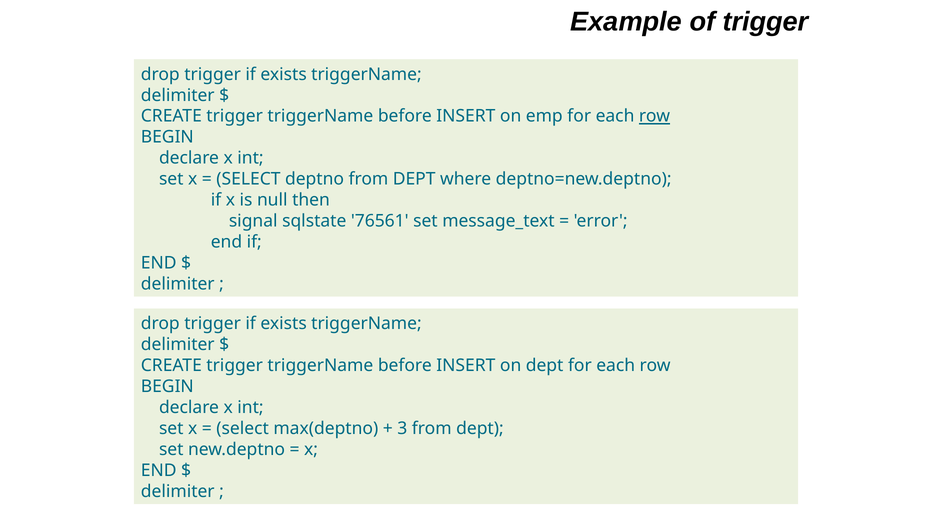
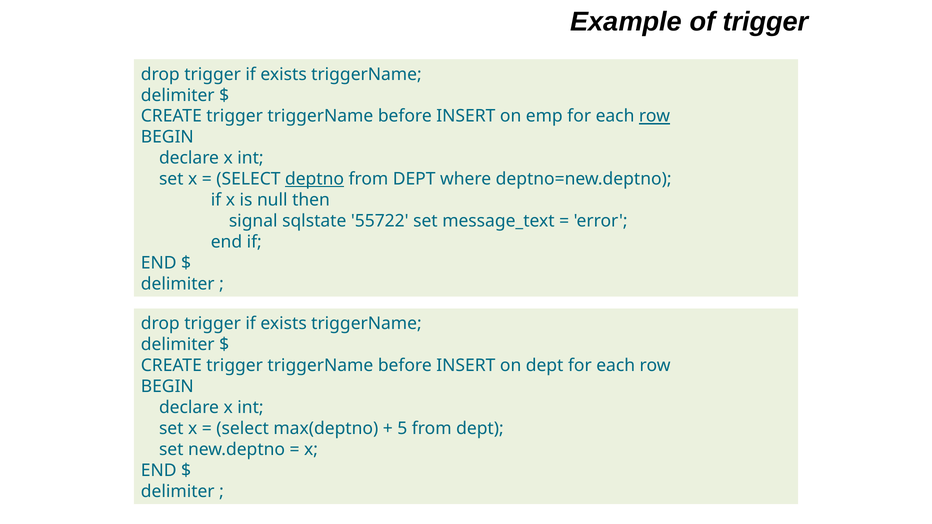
deptno underline: none -> present
76561: 76561 -> 55722
3: 3 -> 5
